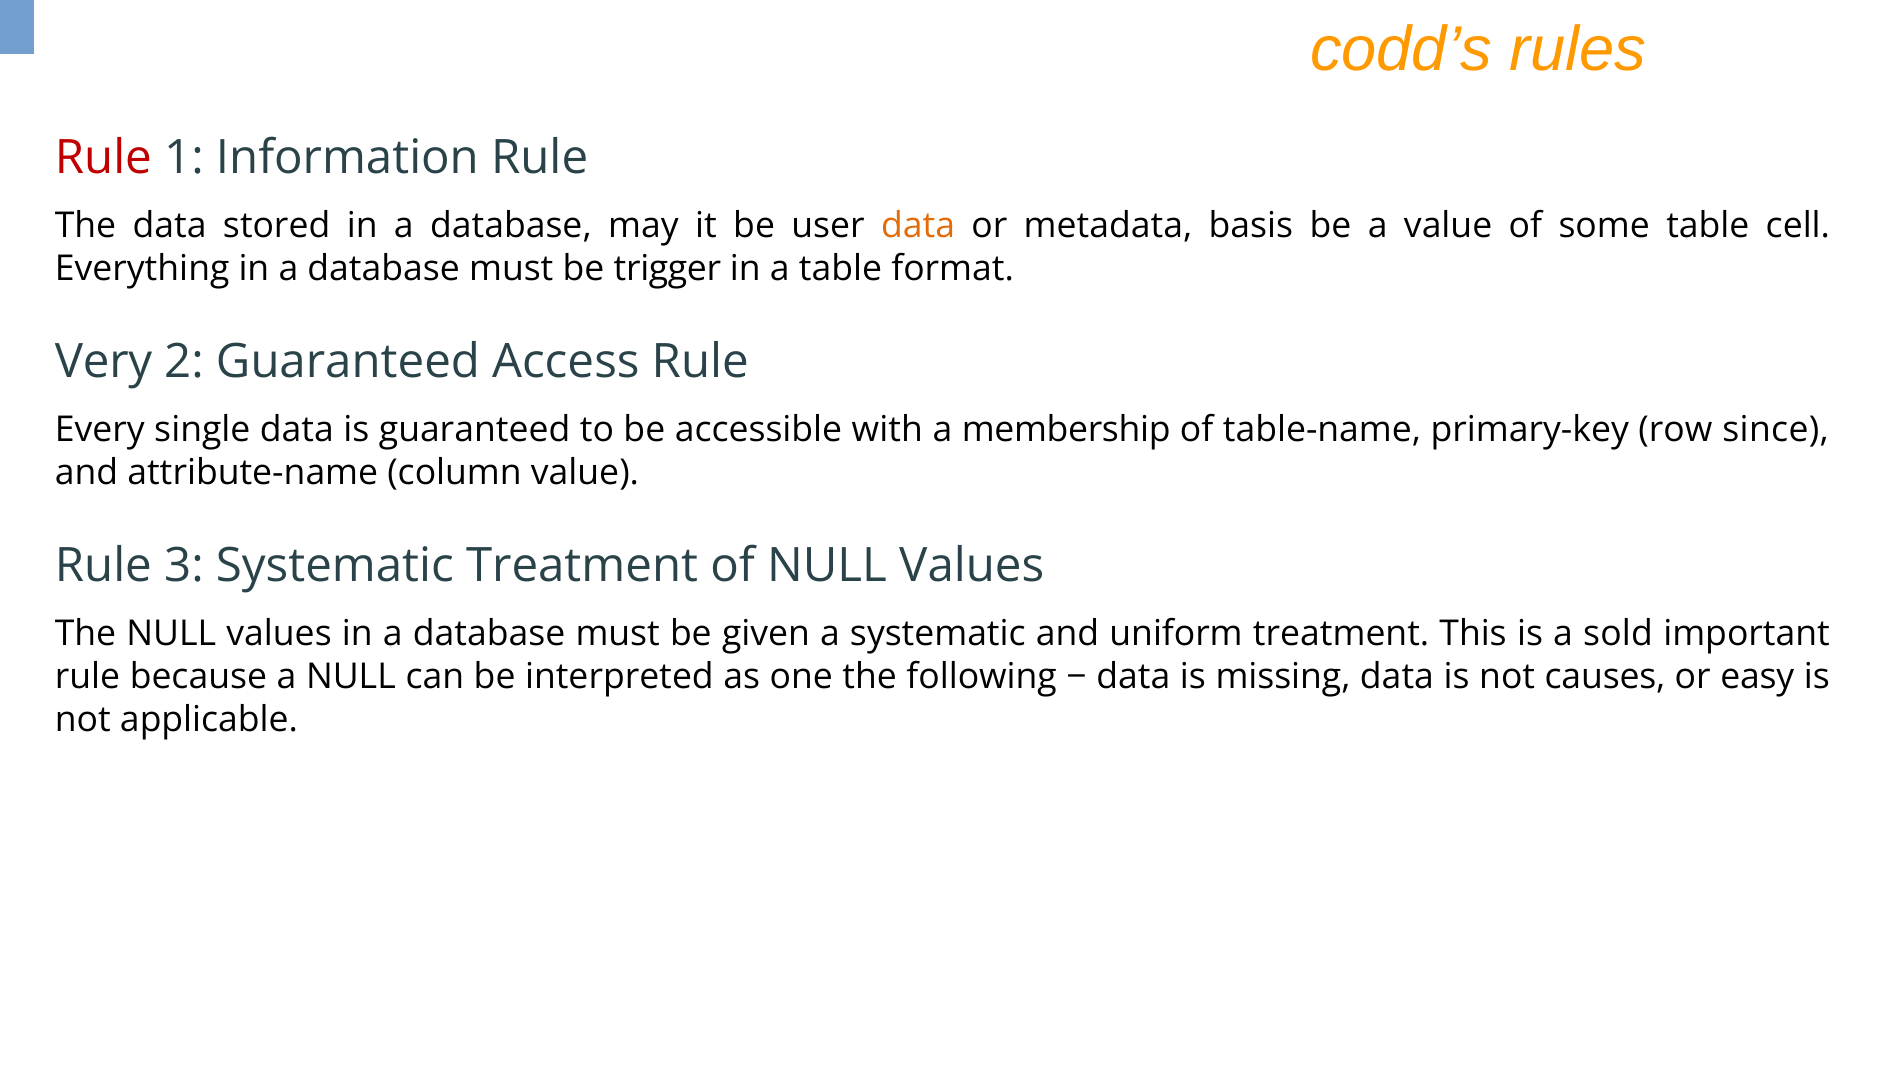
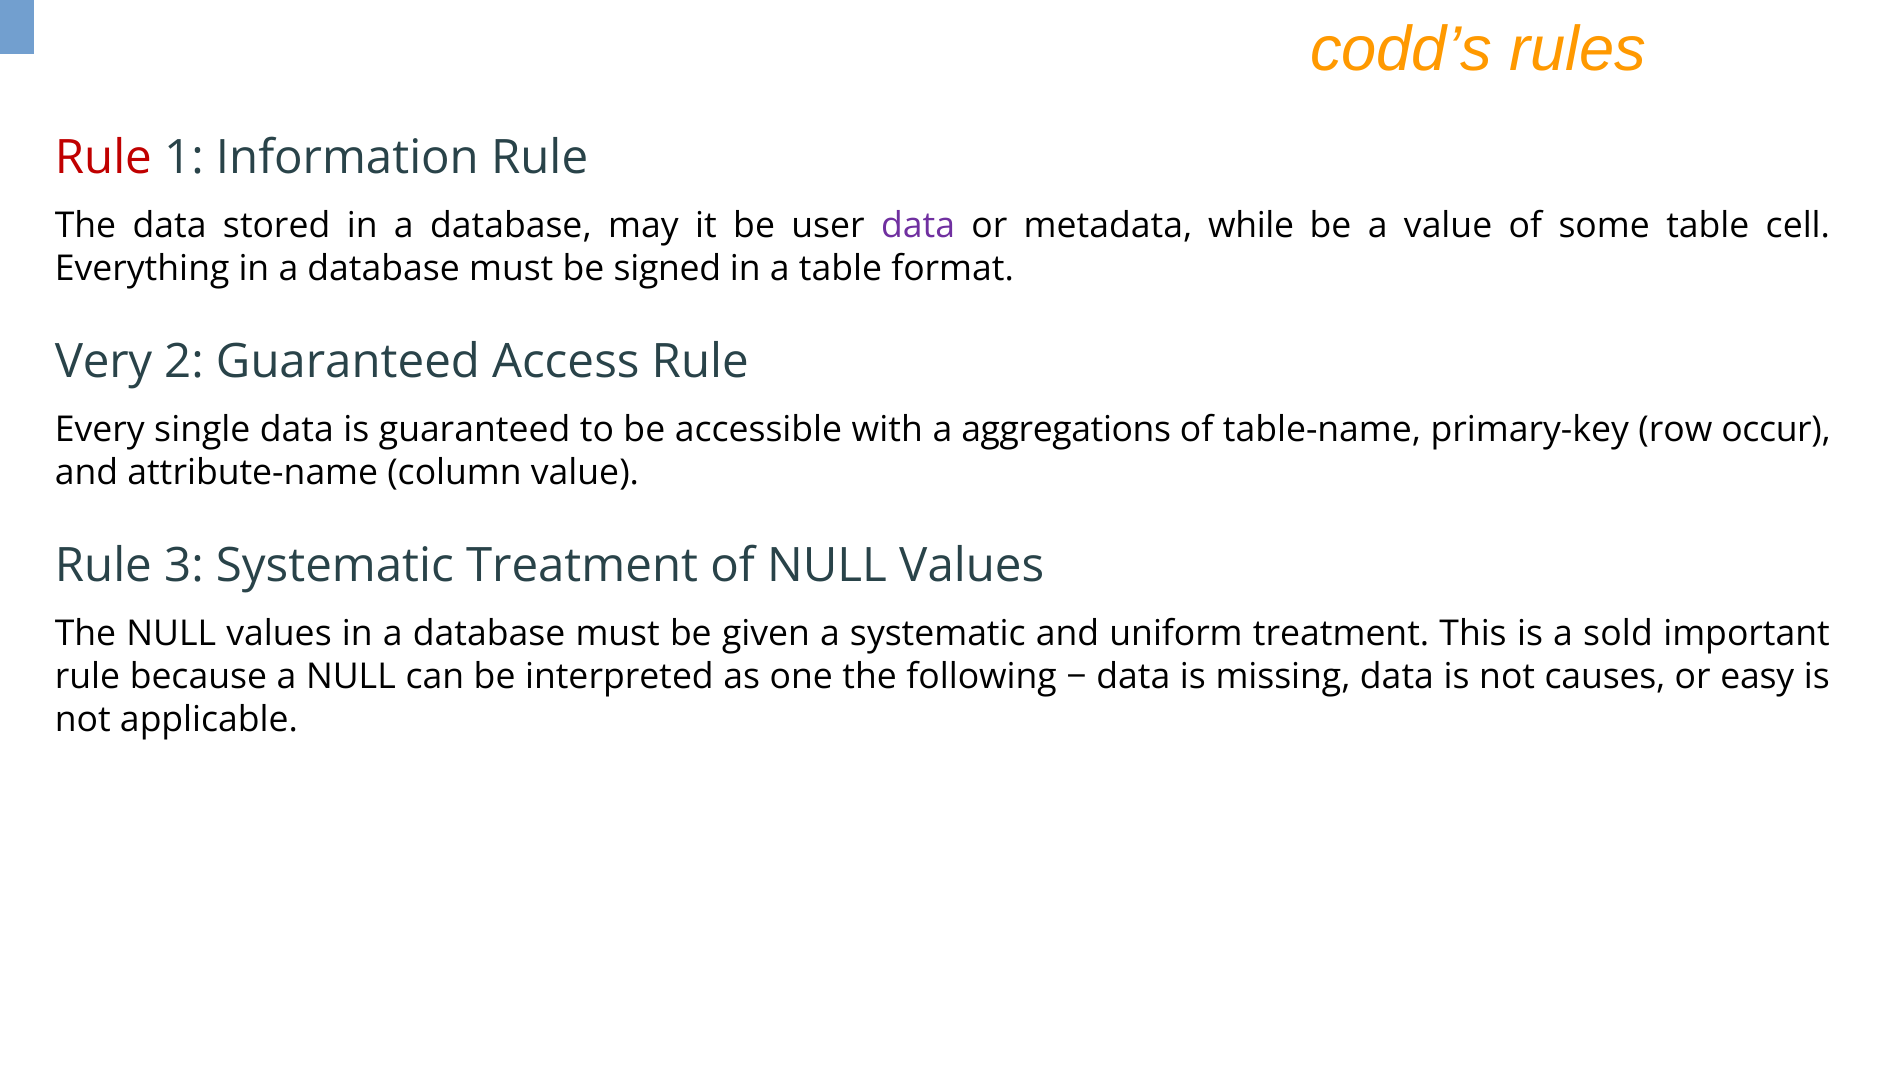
data at (918, 226) colour: orange -> purple
basis: basis -> while
trigger: trigger -> signed
membership: membership -> aggregations
since: since -> occur
